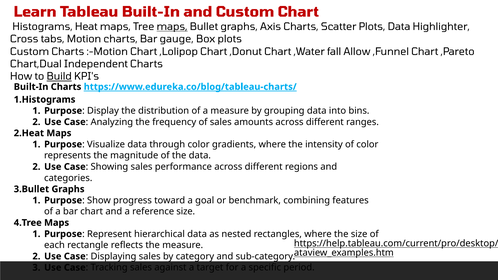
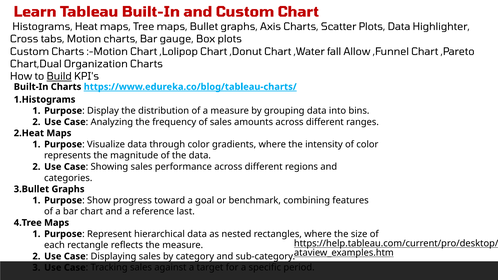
maps at (172, 27) underline: present -> none
Independent: Independent -> Organization
reference size: size -> last
